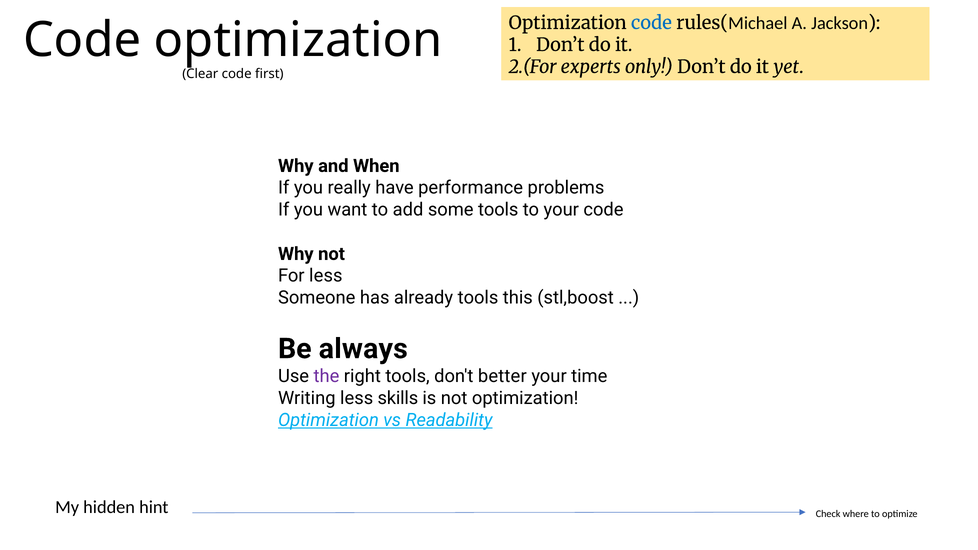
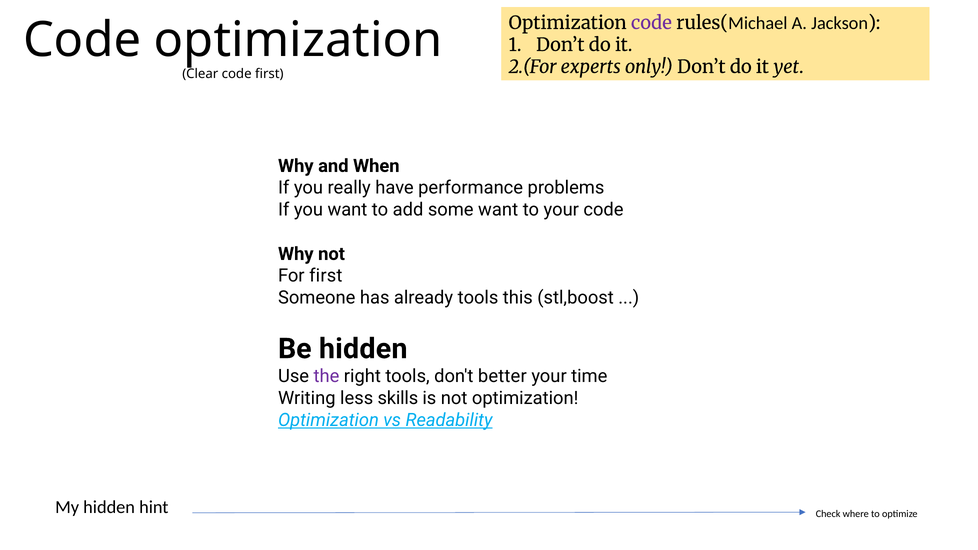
code at (651, 23) colour: blue -> purple
some tools: tools -> want
For less: less -> first
Be always: always -> hidden
